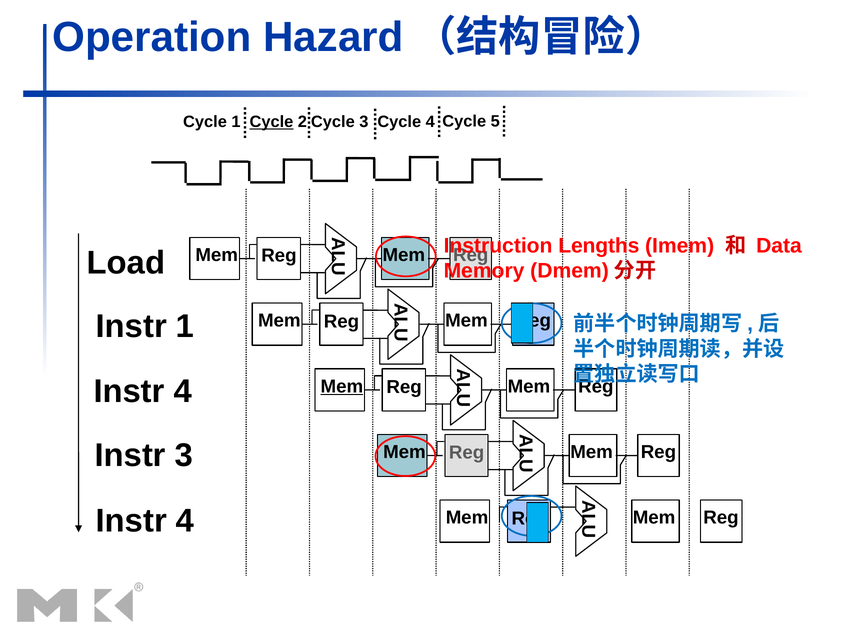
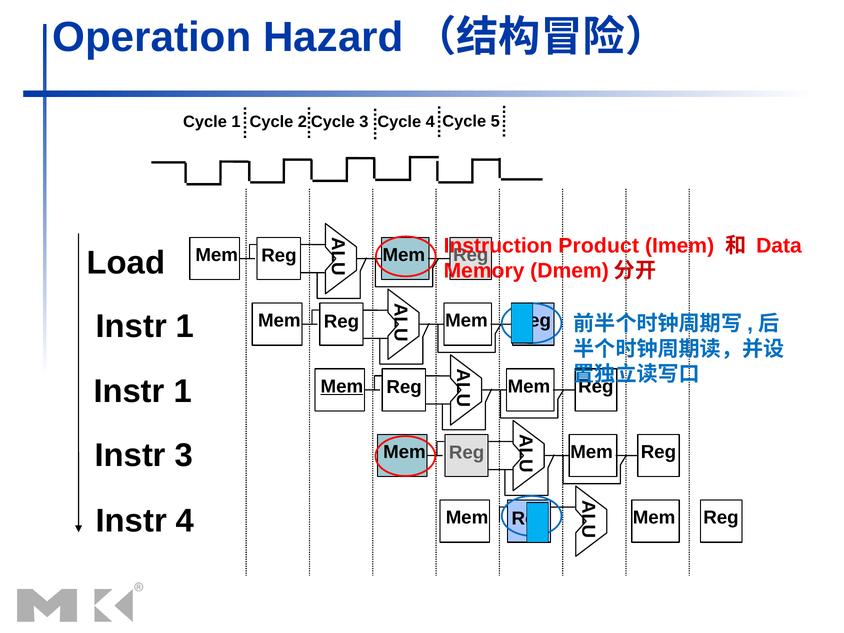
Cycle at (271, 122) underline: present -> none
Lengths: Lengths -> Product
4 at (183, 391): 4 -> 1
